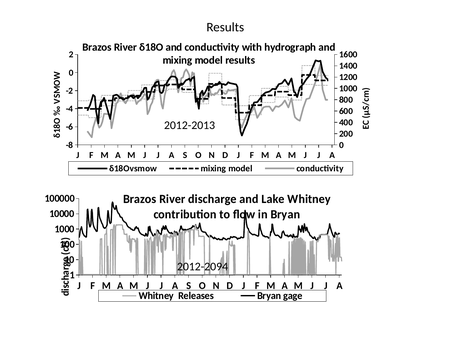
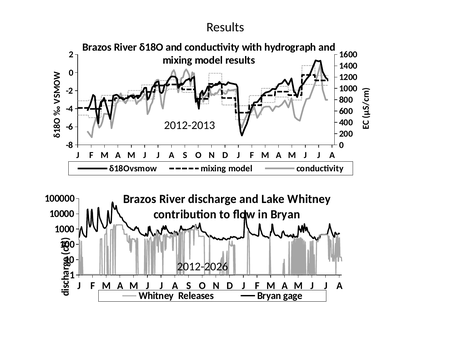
2012-2094: 2012-2094 -> 2012-2026
